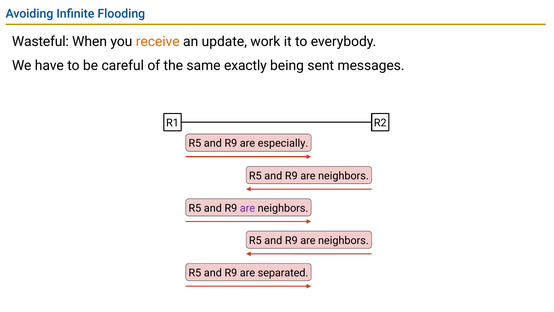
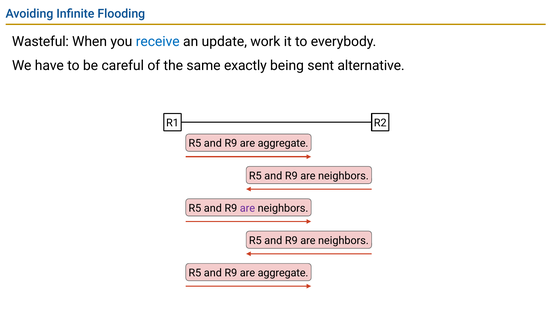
receive colour: orange -> blue
messages: messages -> alternative
especially at (283, 143): especially -> aggregate
separated at (283, 273): separated -> aggregate
